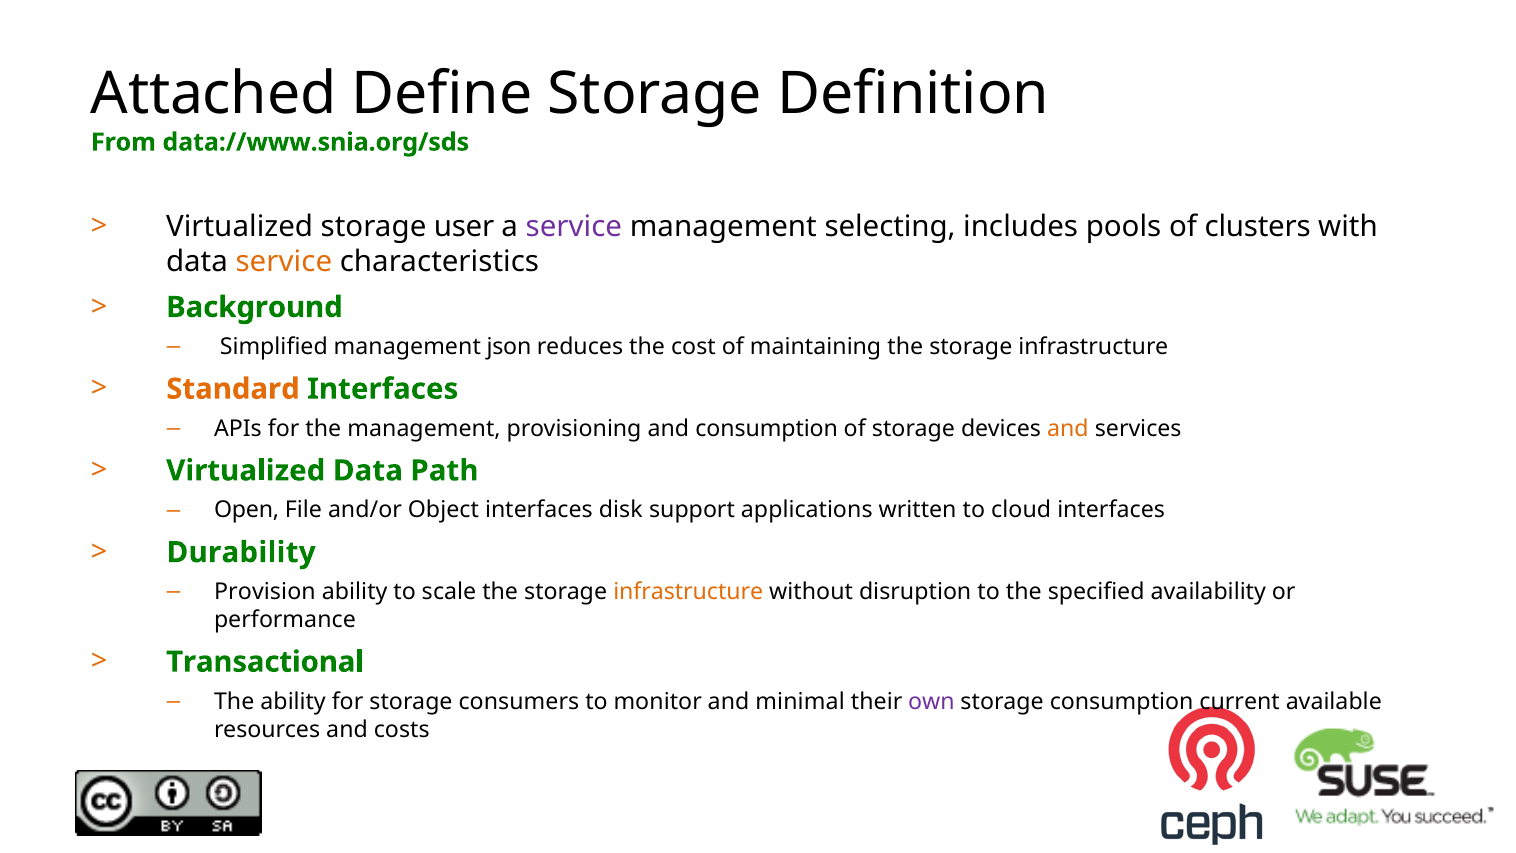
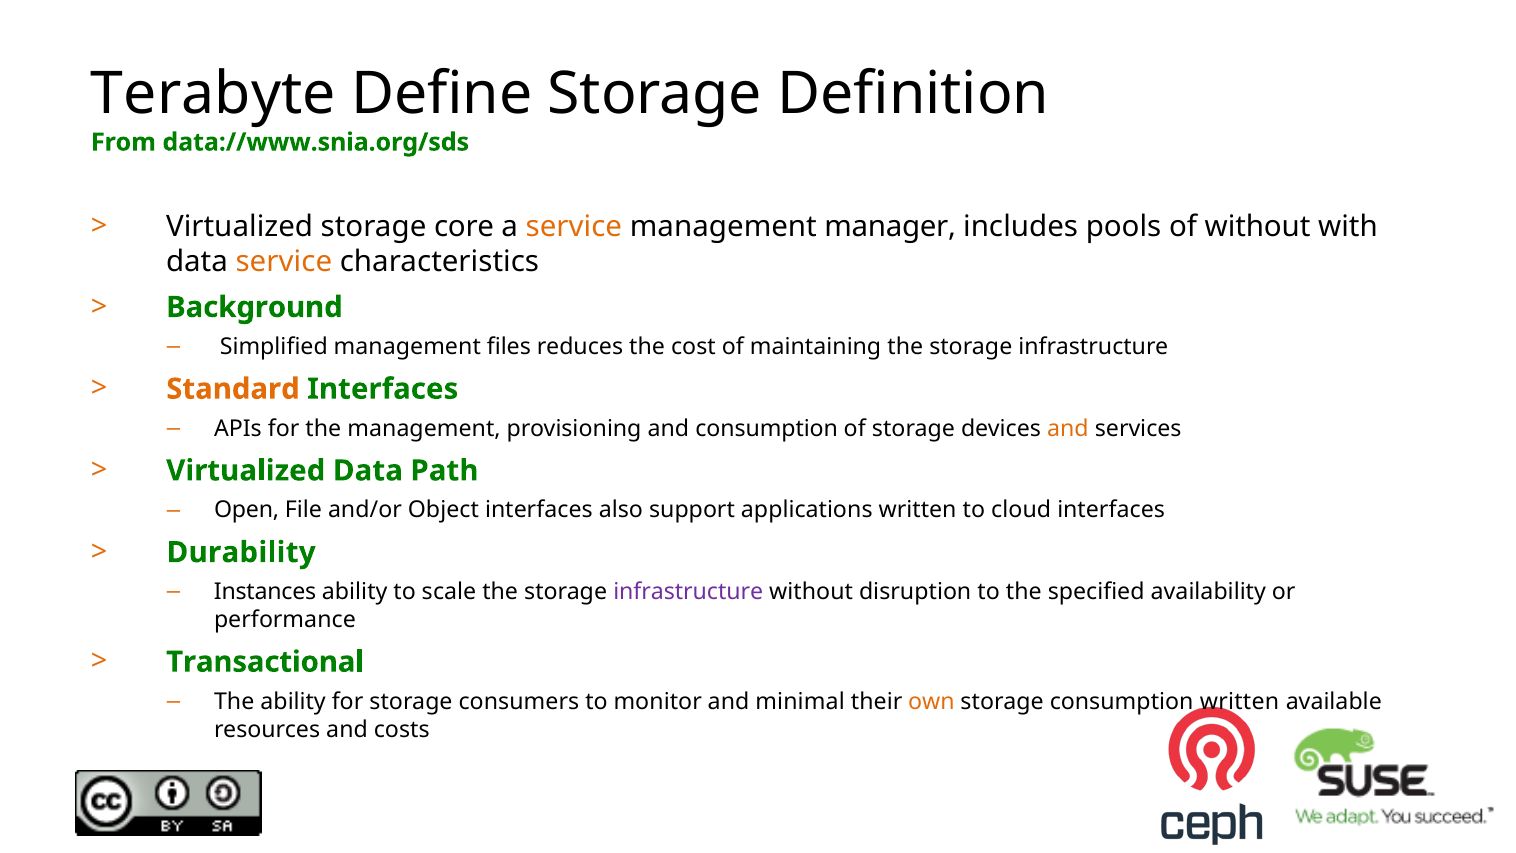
Attached: Attached -> Terabyte
user: user -> core
service at (574, 226) colour: purple -> orange
selecting: selecting -> manager
of clusters: clusters -> without
json: json -> files
disk: disk -> also
Provision: Provision -> Instances
infrastructure at (688, 592) colour: orange -> purple
own colour: purple -> orange
consumption current: current -> written
